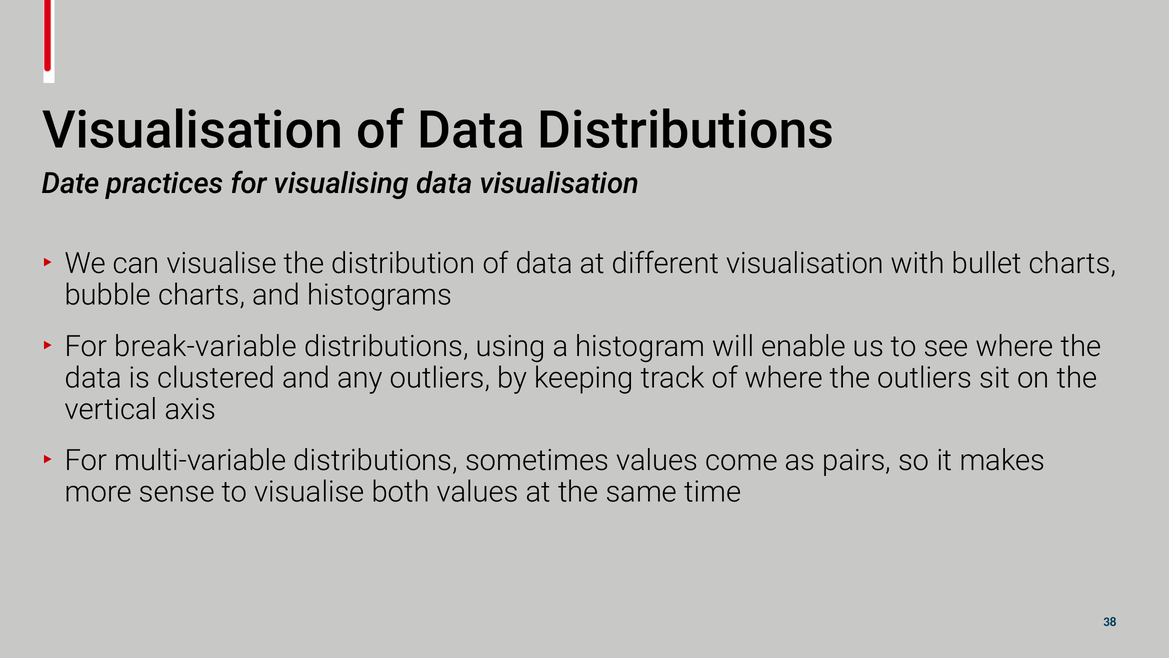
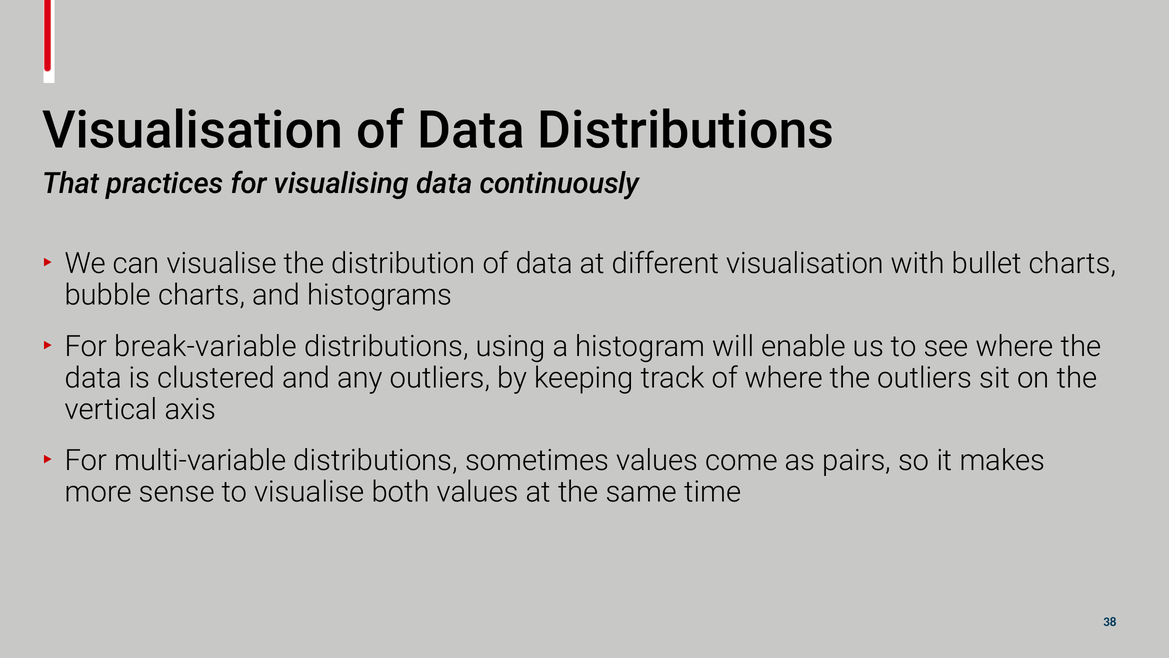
Date: Date -> That
data visualisation: visualisation -> continuously
